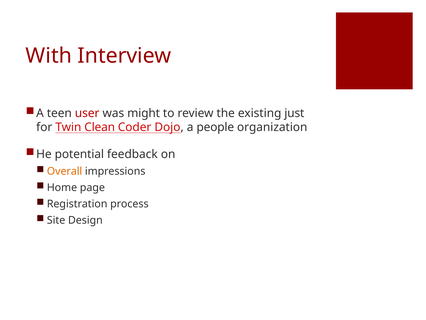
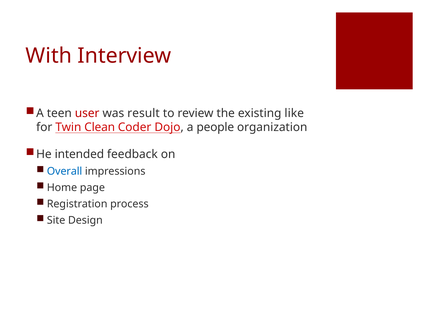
might: might -> result
just: just -> like
potential: potential -> intended
Overall colour: orange -> blue
